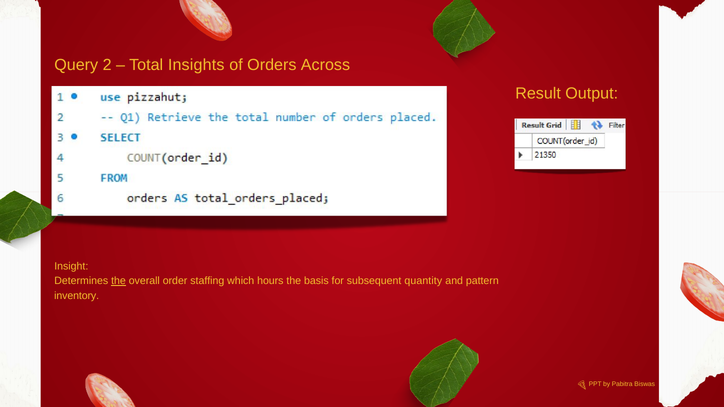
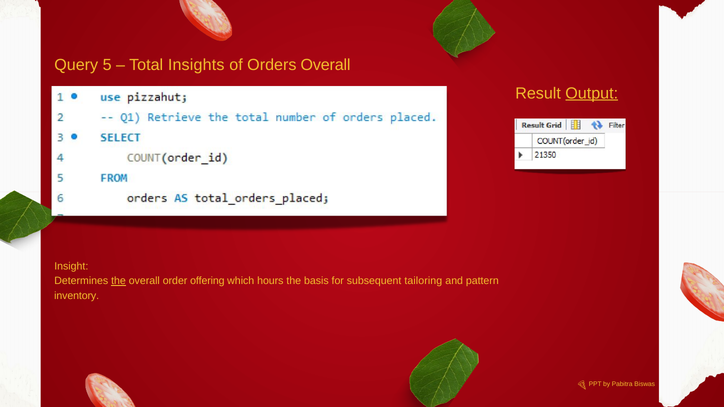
2: 2 -> 5
Orders Across: Across -> Overall
Output underline: none -> present
staffing: staffing -> offering
quantity: quantity -> tailoring
